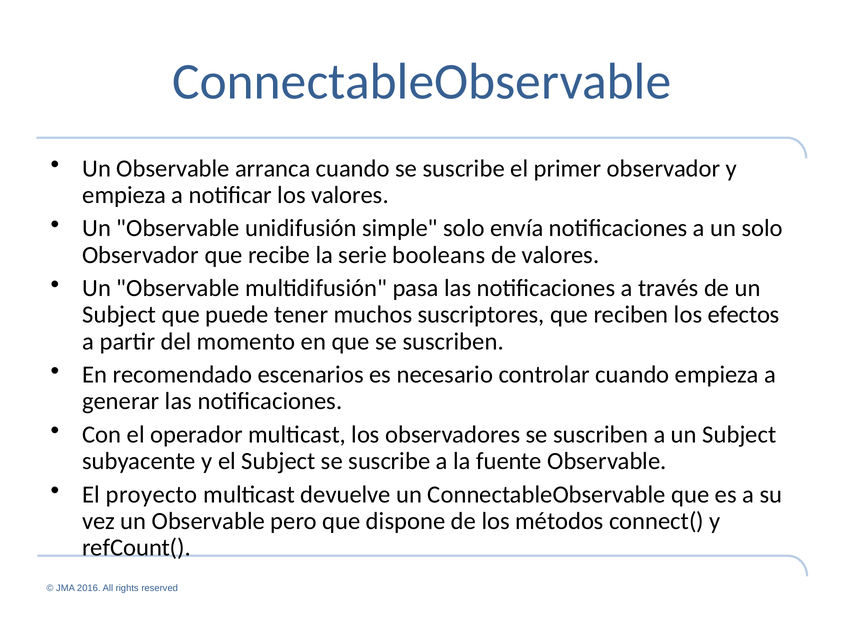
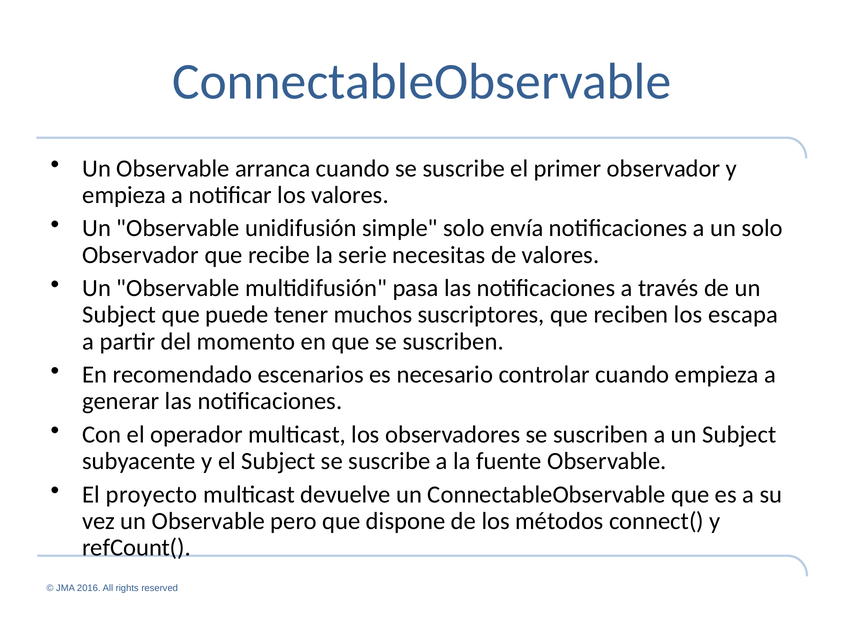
booleans: booleans -> necesitas
efectos: efectos -> escapa
